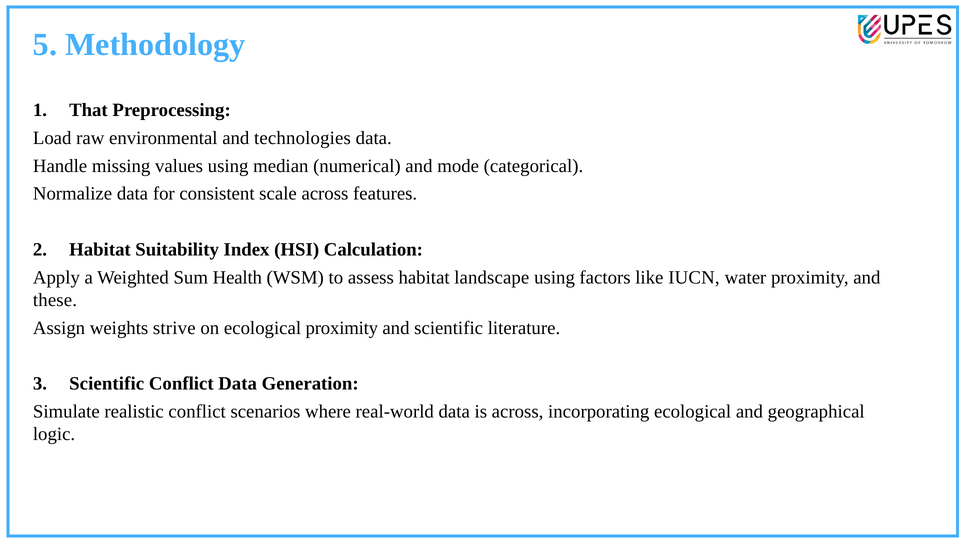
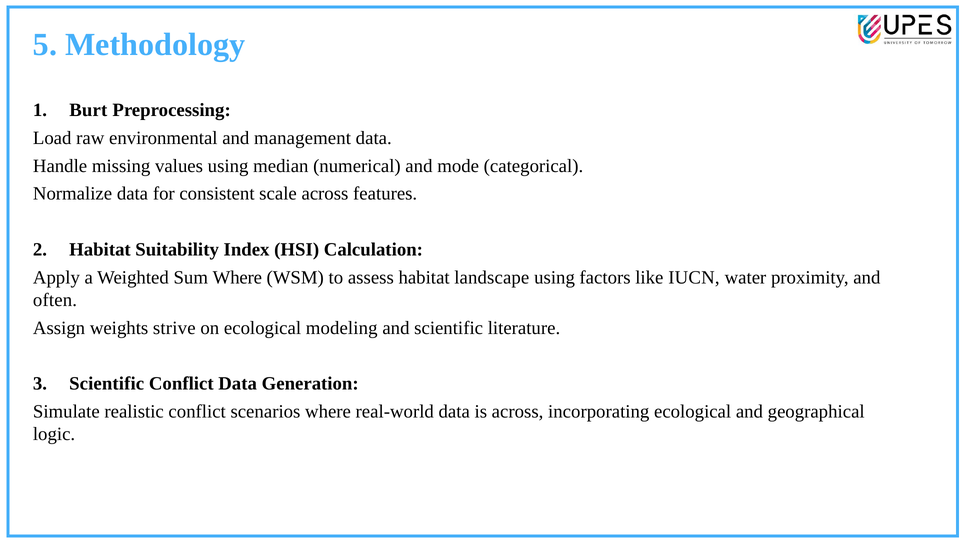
That: That -> Burt
technologies: technologies -> management
Sum Health: Health -> Where
these: these -> often
ecological proximity: proximity -> modeling
